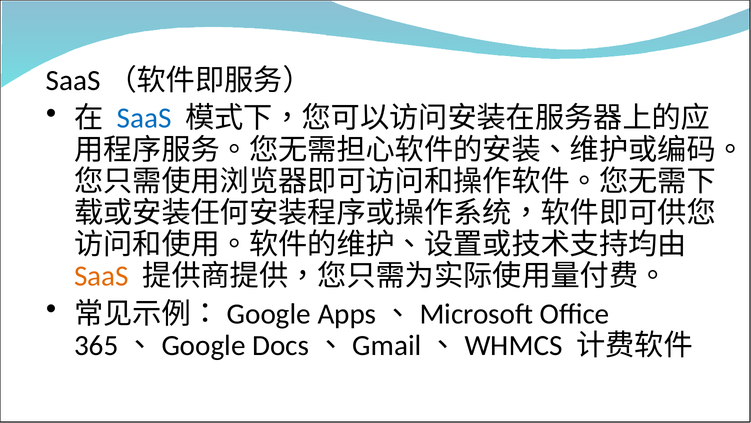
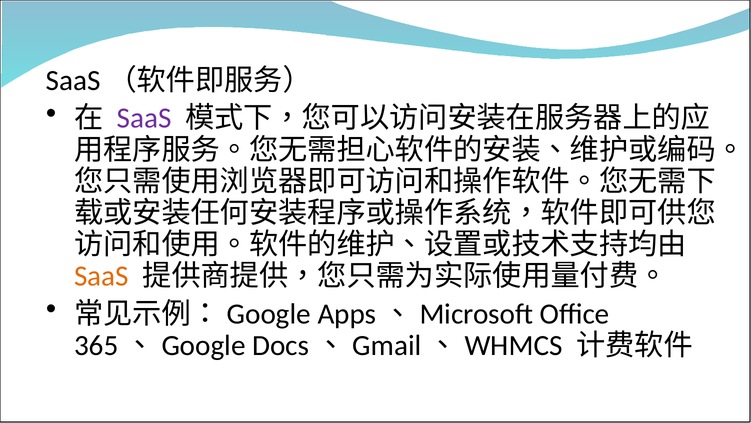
SaaS at (144, 118) colour: blue -> purple
